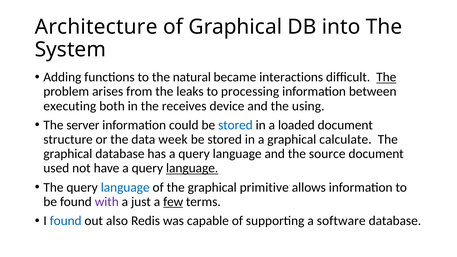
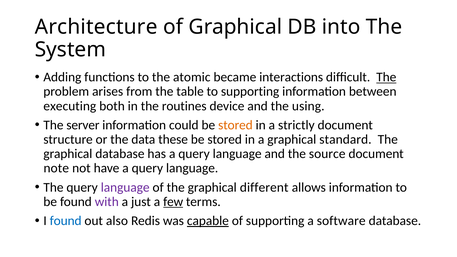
natural: natural -> atomic
leaks: leaks -> table
to processing: processing -> supporting
receives: receives -> routines
stored at (235, 125) colour: blue -> orange
loaded: loaded -> strictly
week: week -> these
calculate: calculate -> standard
used: used -> note
language at (192, 168) underline: present -> none
language at (125, 187) colour: blue -> purple
primitive: primitive -> different
capable underline: none -> present
